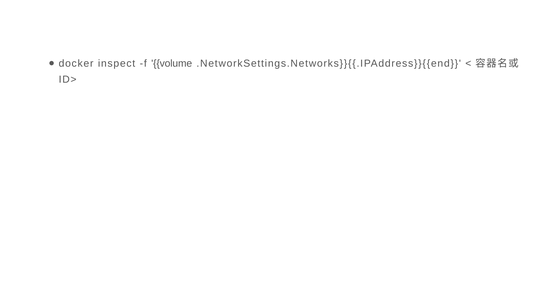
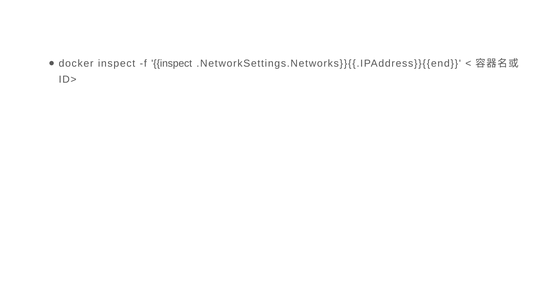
f volume: volume -> inspect
